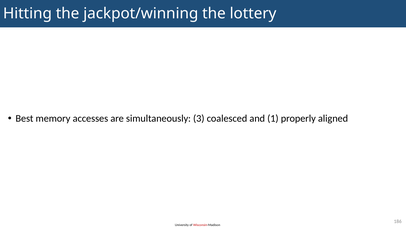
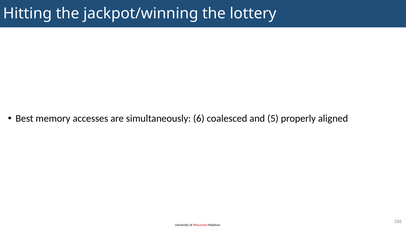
3: 3 -> 6
1: 1 -> 5
